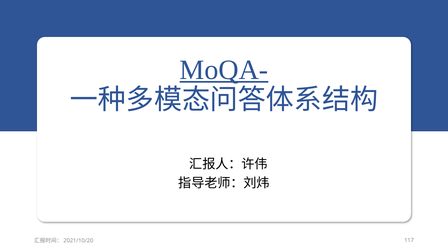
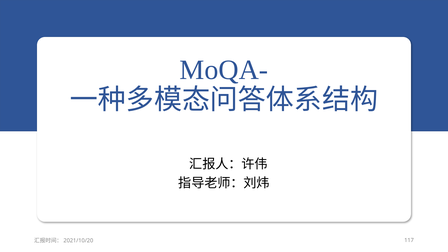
MoQA- underline: present -> none
